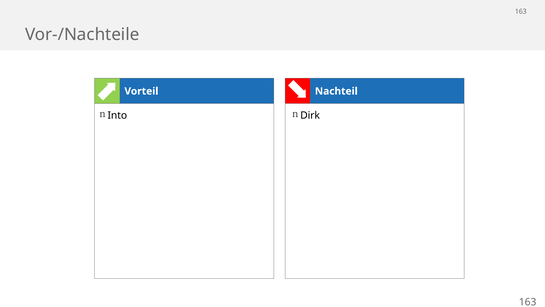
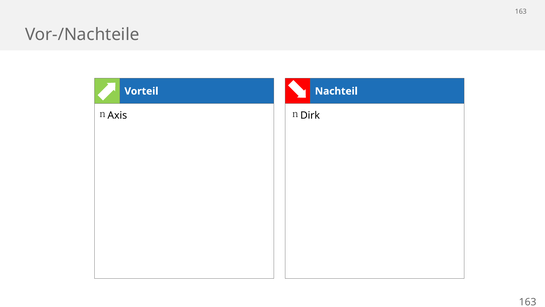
Into: Into -> Axis
